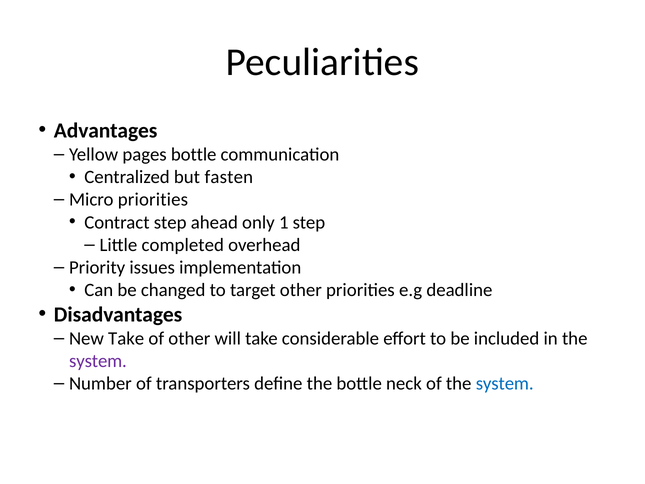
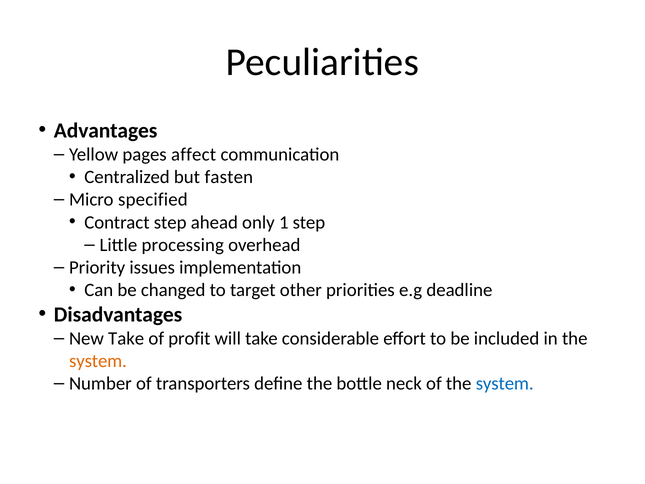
pages bottle: bottle -> affect
Micro priorities: priorities -> specified
completed: completed -> processing
of other: other -> profit
system at (98, 361) colour: purple -> orange
